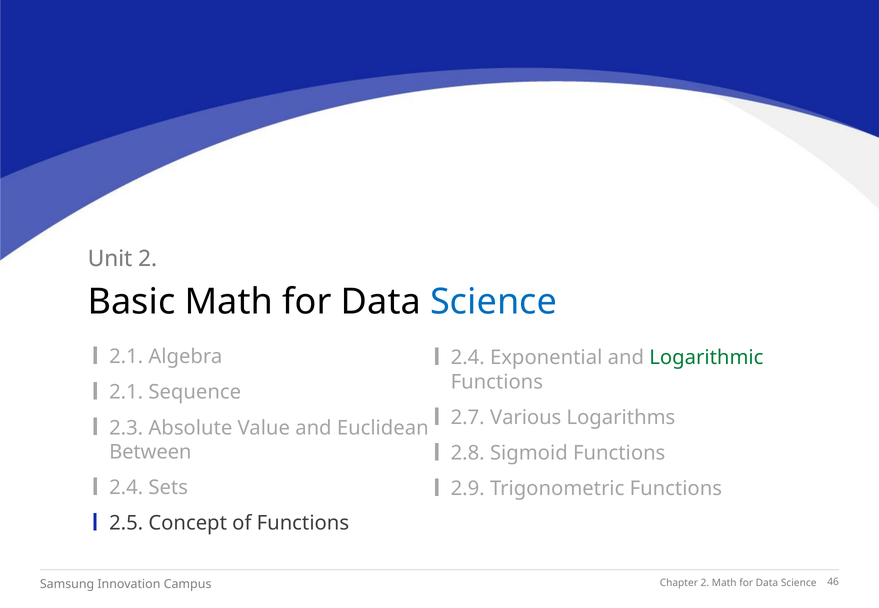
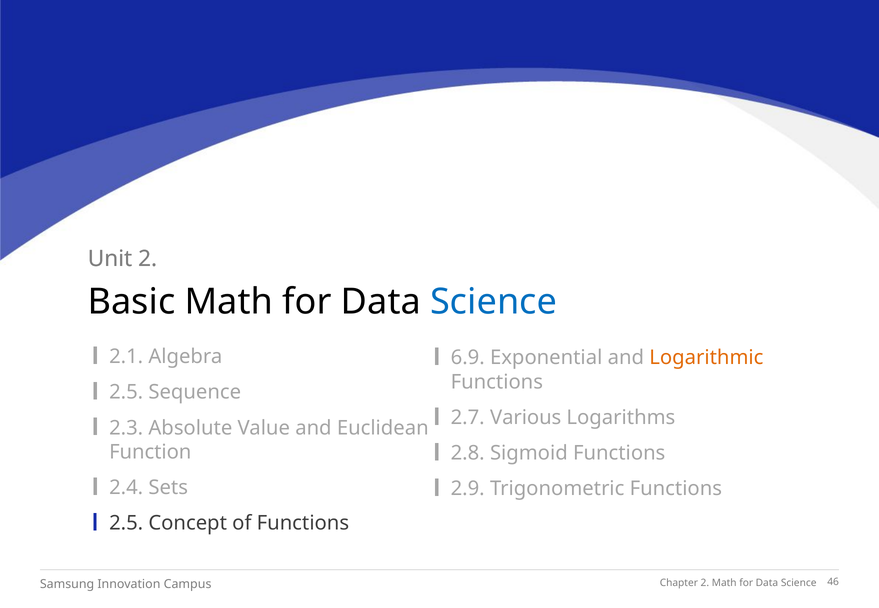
2.4 at (468, 358): 2.4 -> 6.9
Logarithmic colour: green -> orange
2.1 at (126, 393): 2.1 -> 2.5
Between: Between -> Function
